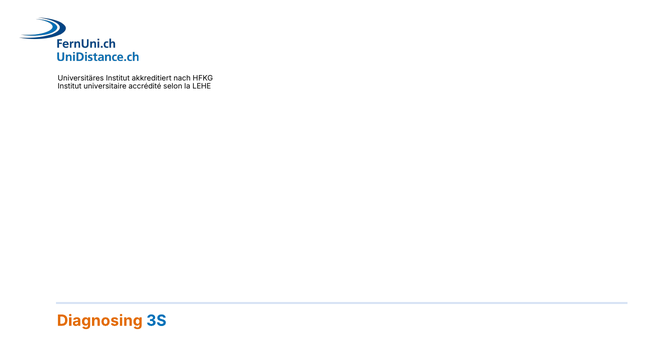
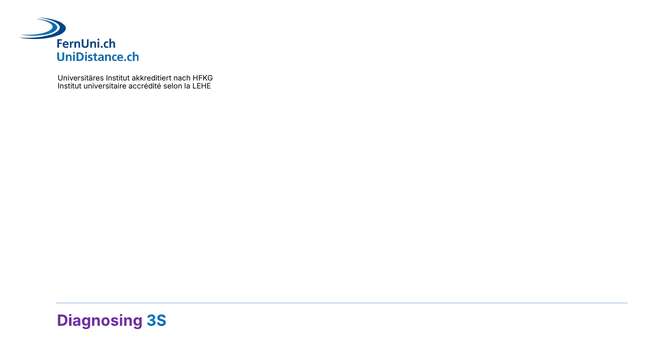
Diagnosing colour: orange -> purple
